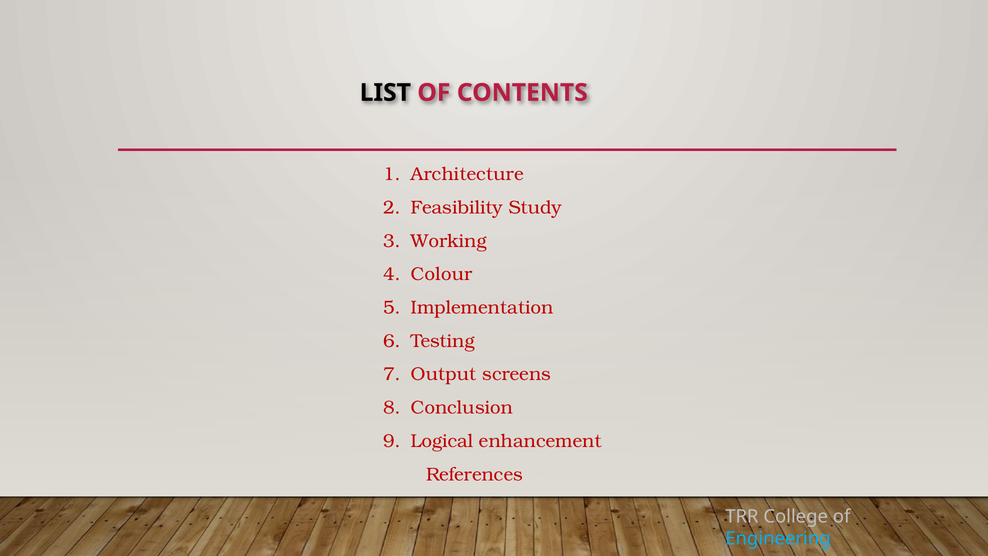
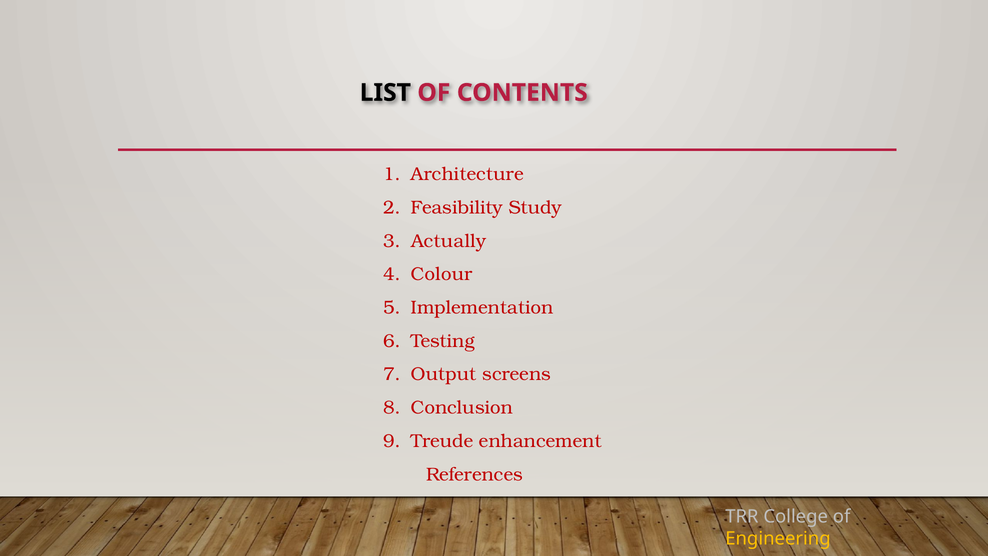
Working: Working -> Actually
Logical: Logical -> Treude
Engineering colour: light blue -> yellow
